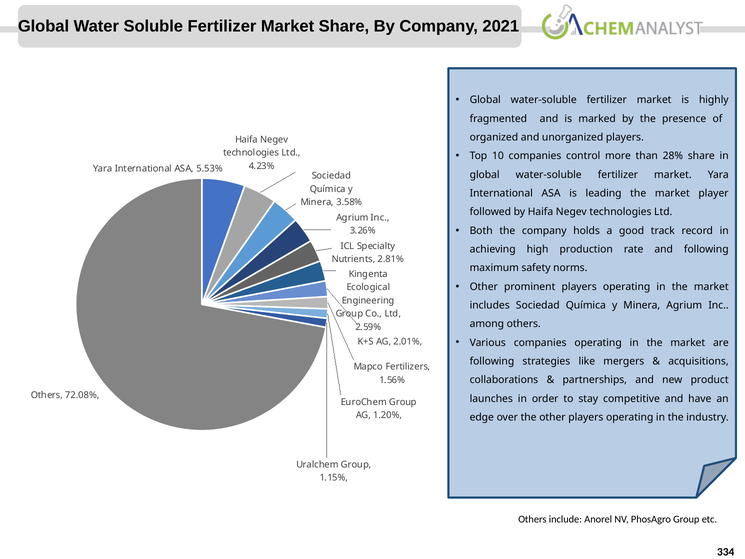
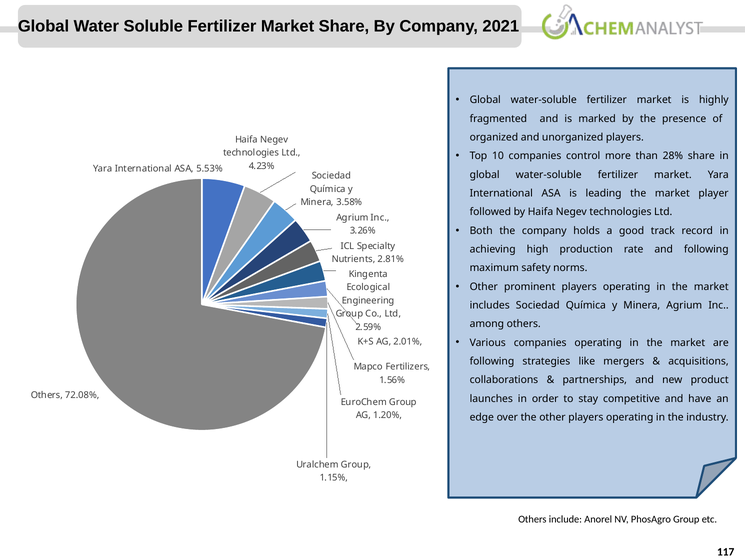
334: 334 -> 117
